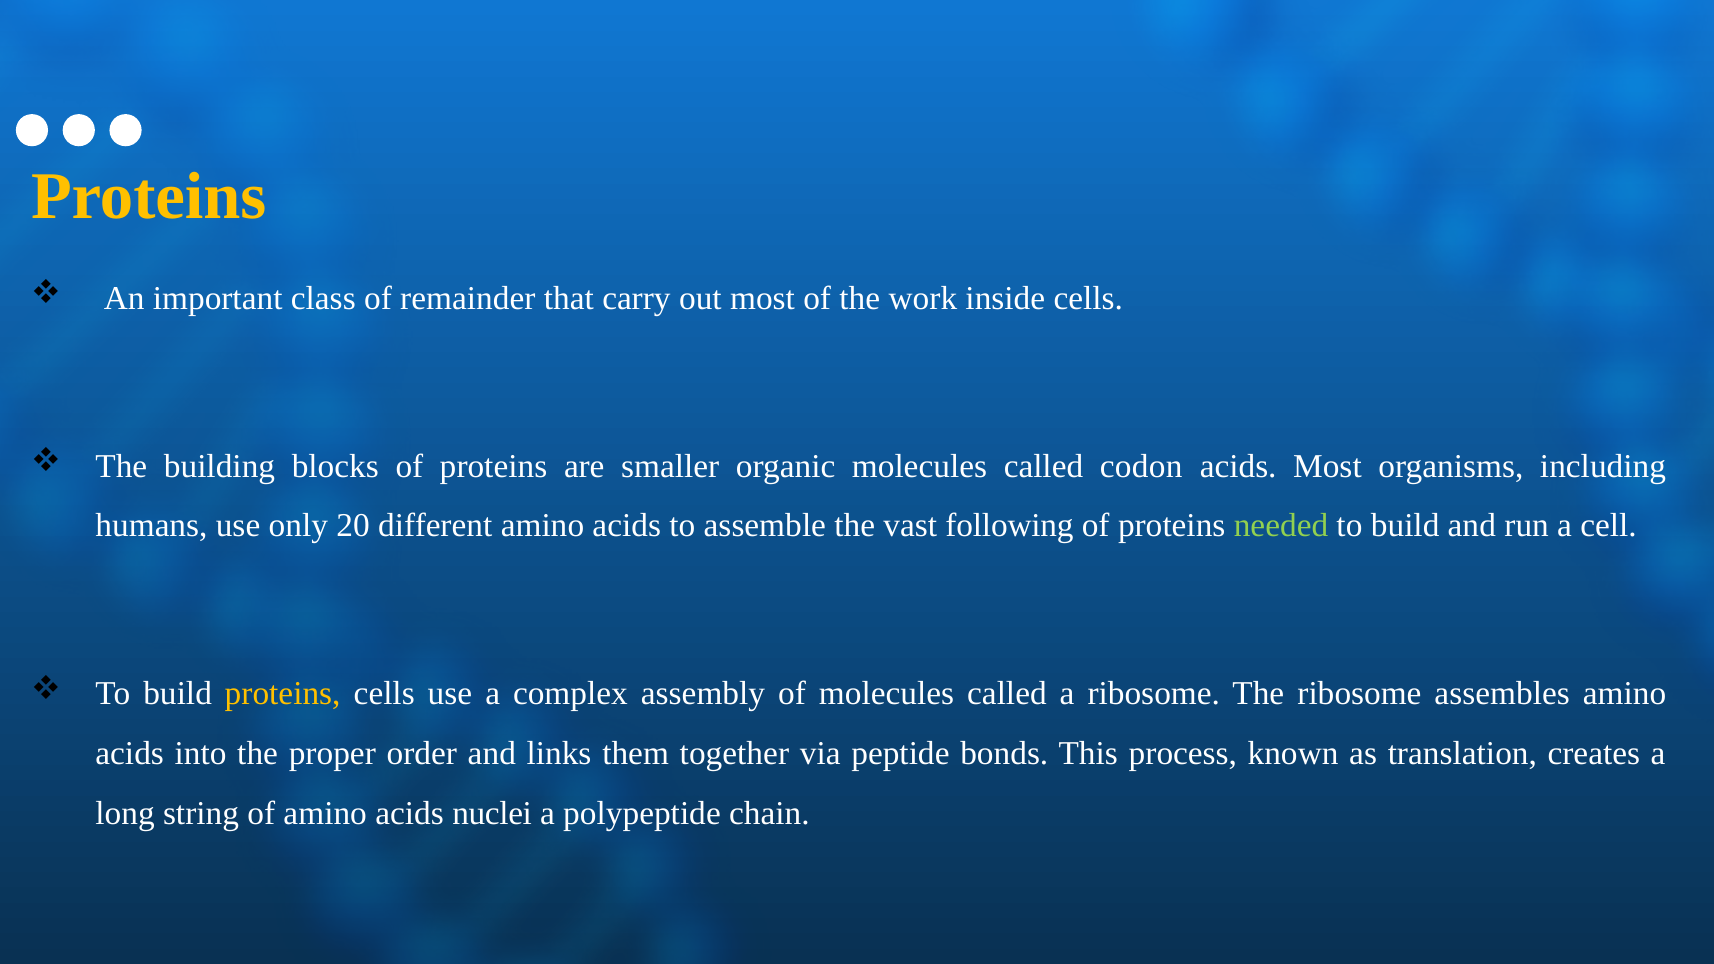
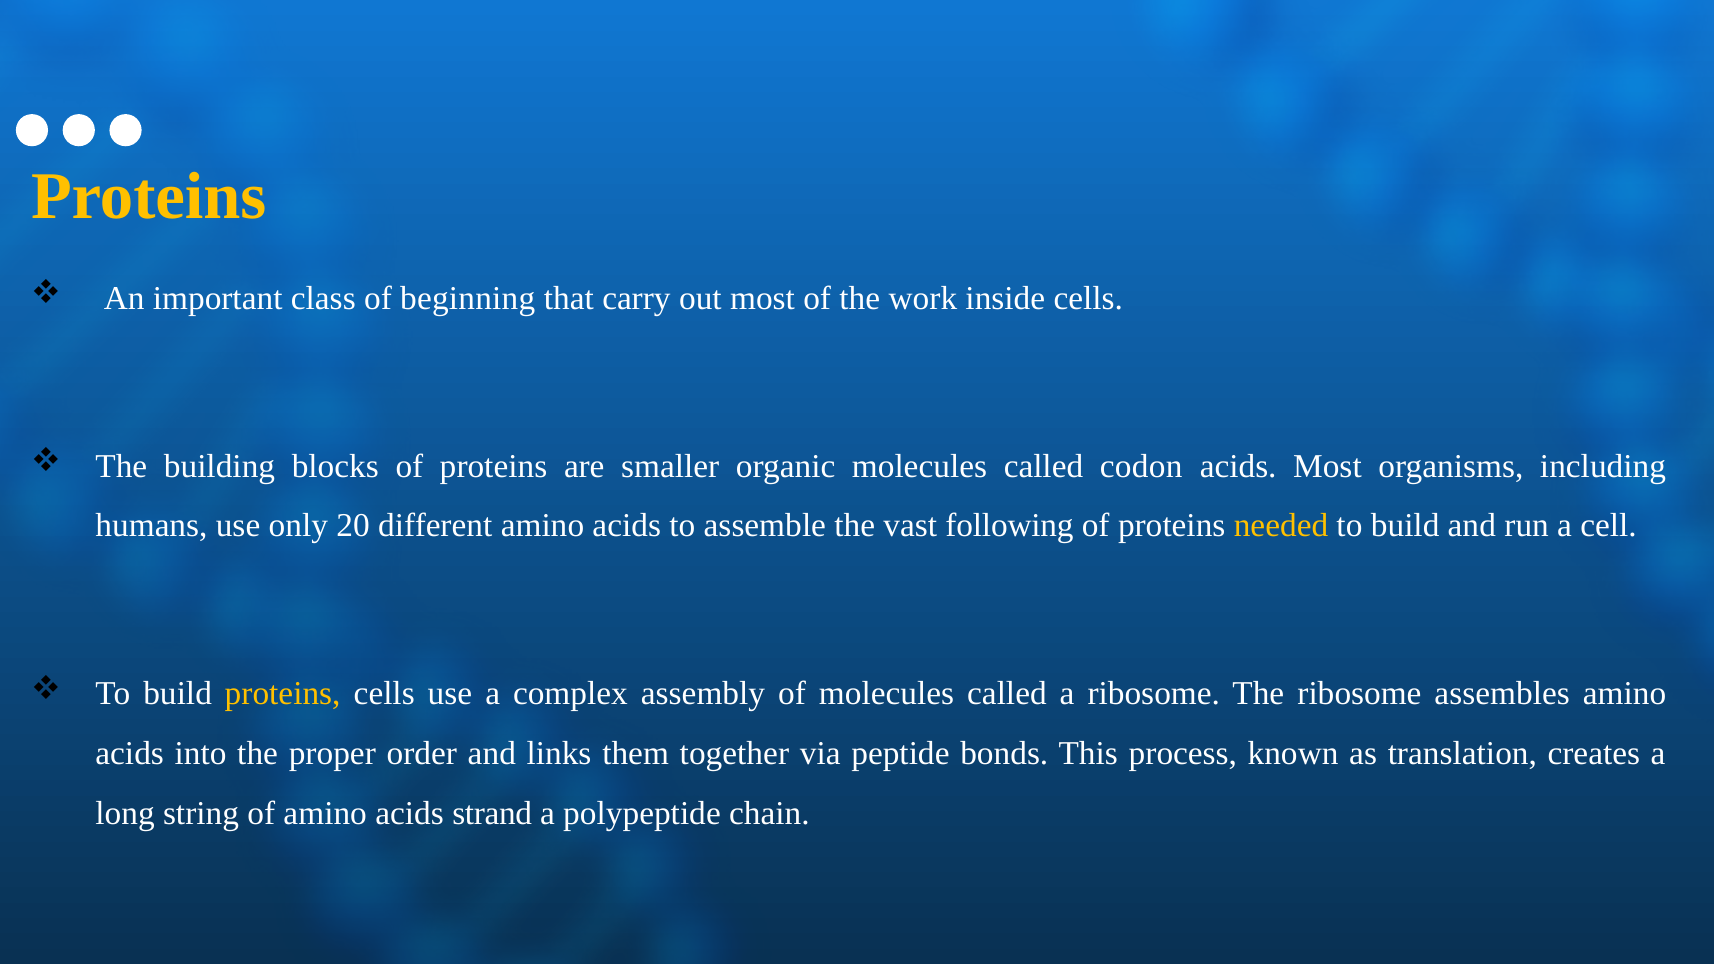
remainder: remainder -> beginning
needed colour: light green -> yellow
nuclei: nuclei -> strand
